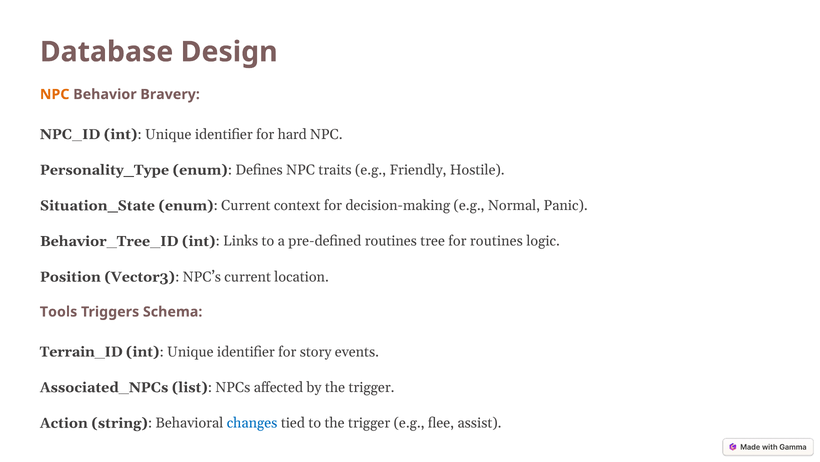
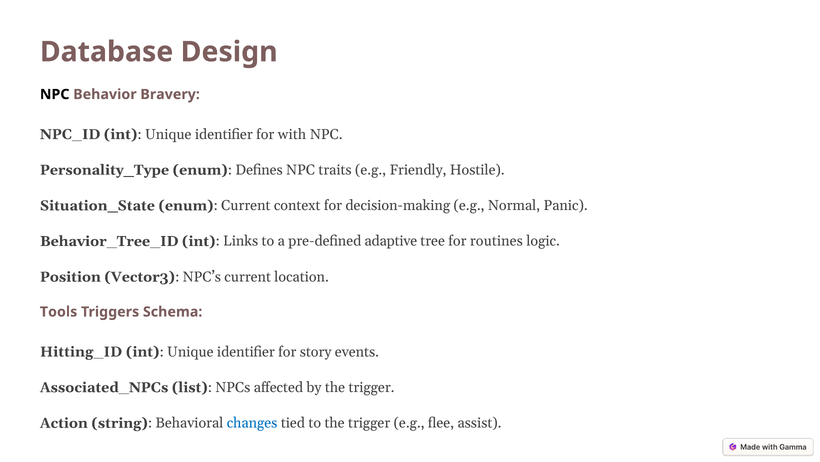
NPC at (55, 94) colour: orange -> black
hard: hard -> with
pre-defined routines: routines -> adaptive
Terrain_ID: Terrain_ID -> Hitting_ID
